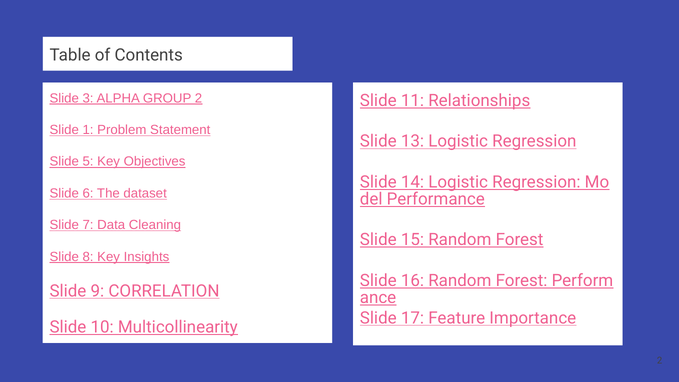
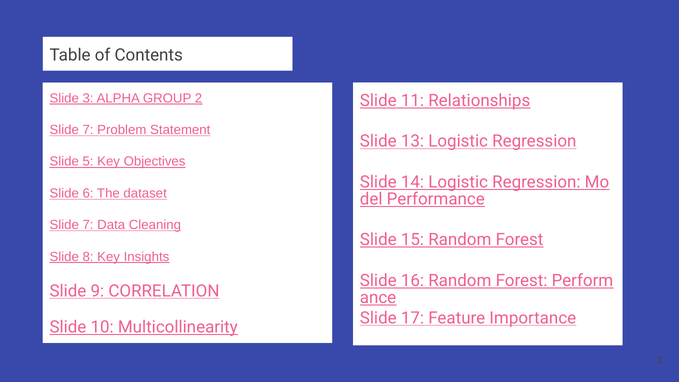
1 at (88, 130): 1 -> 7
